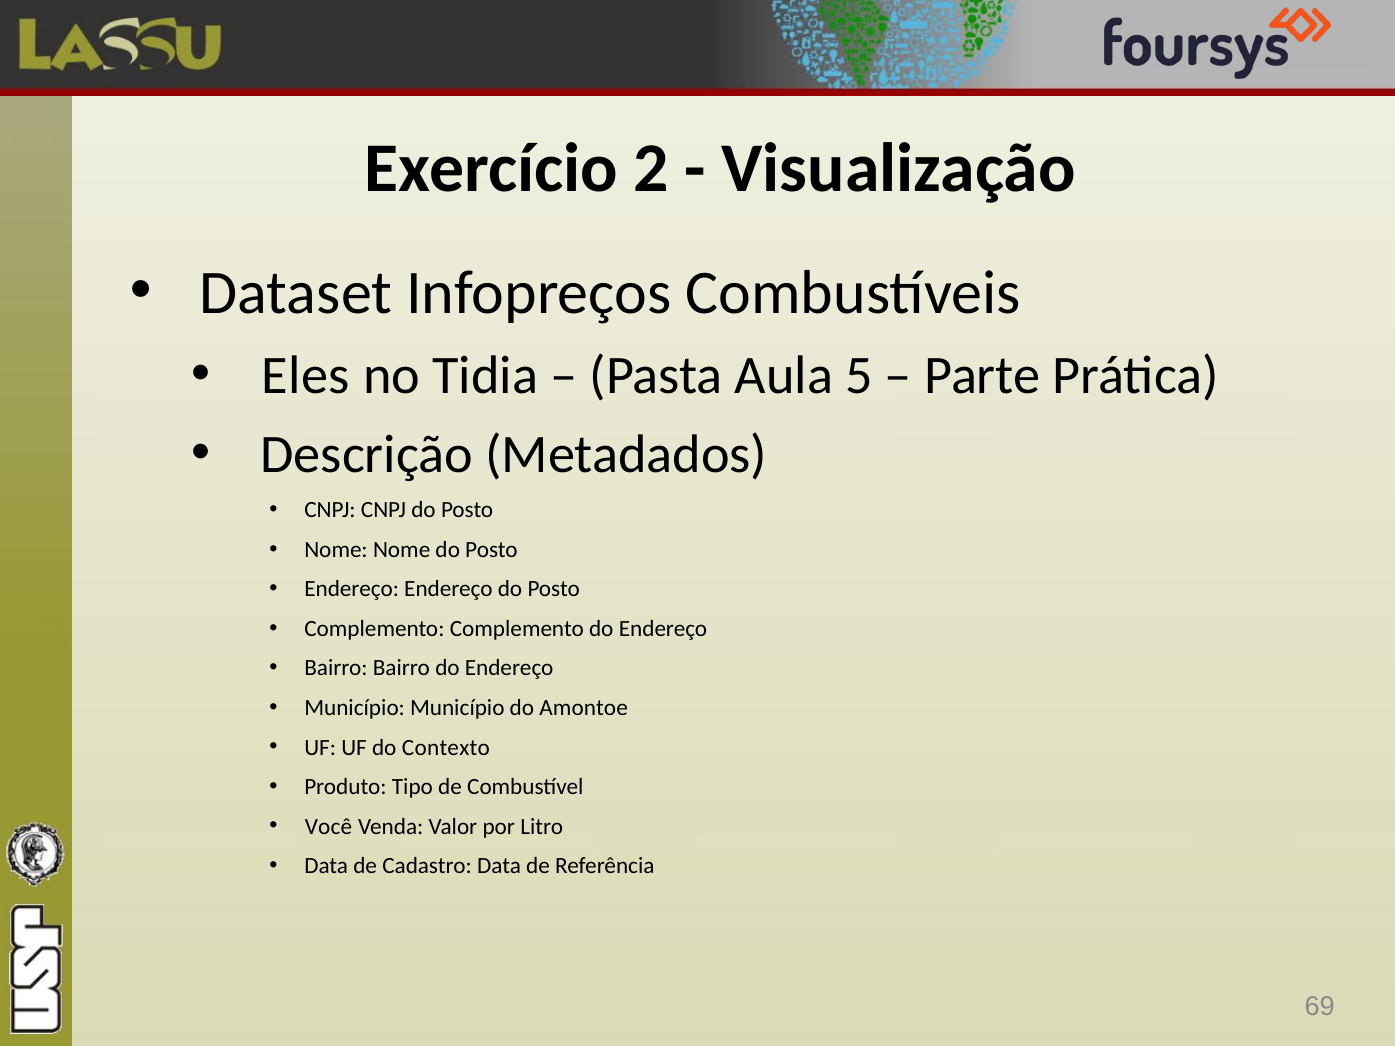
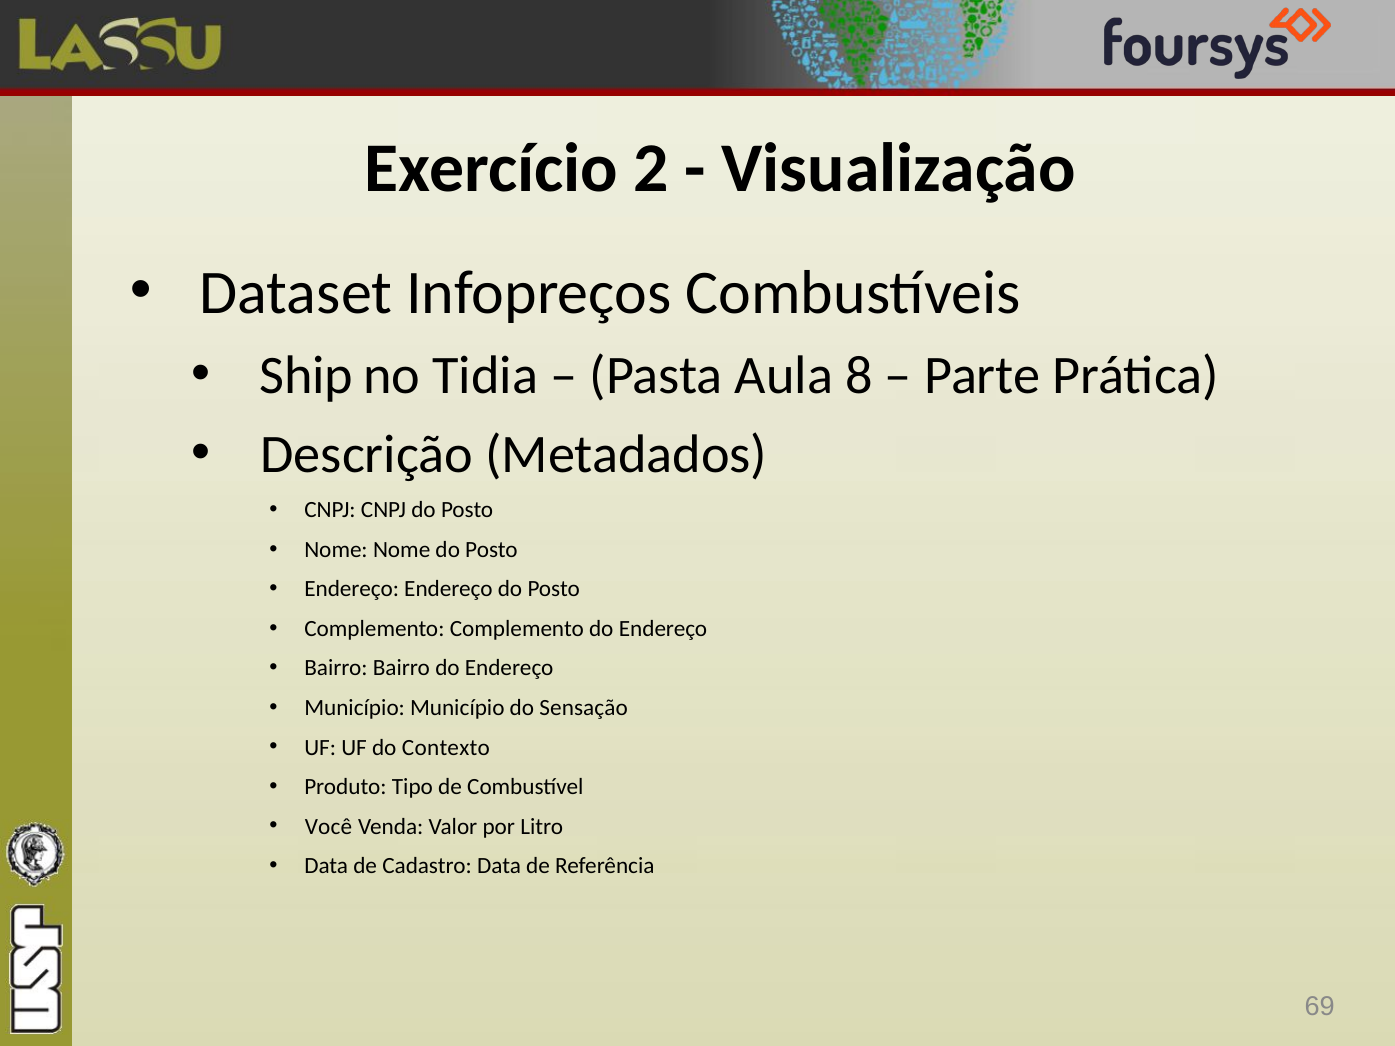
Eles: Eles -> Ship
5: 5 -> 8
Amontoe: Amontoe -> Sensação
